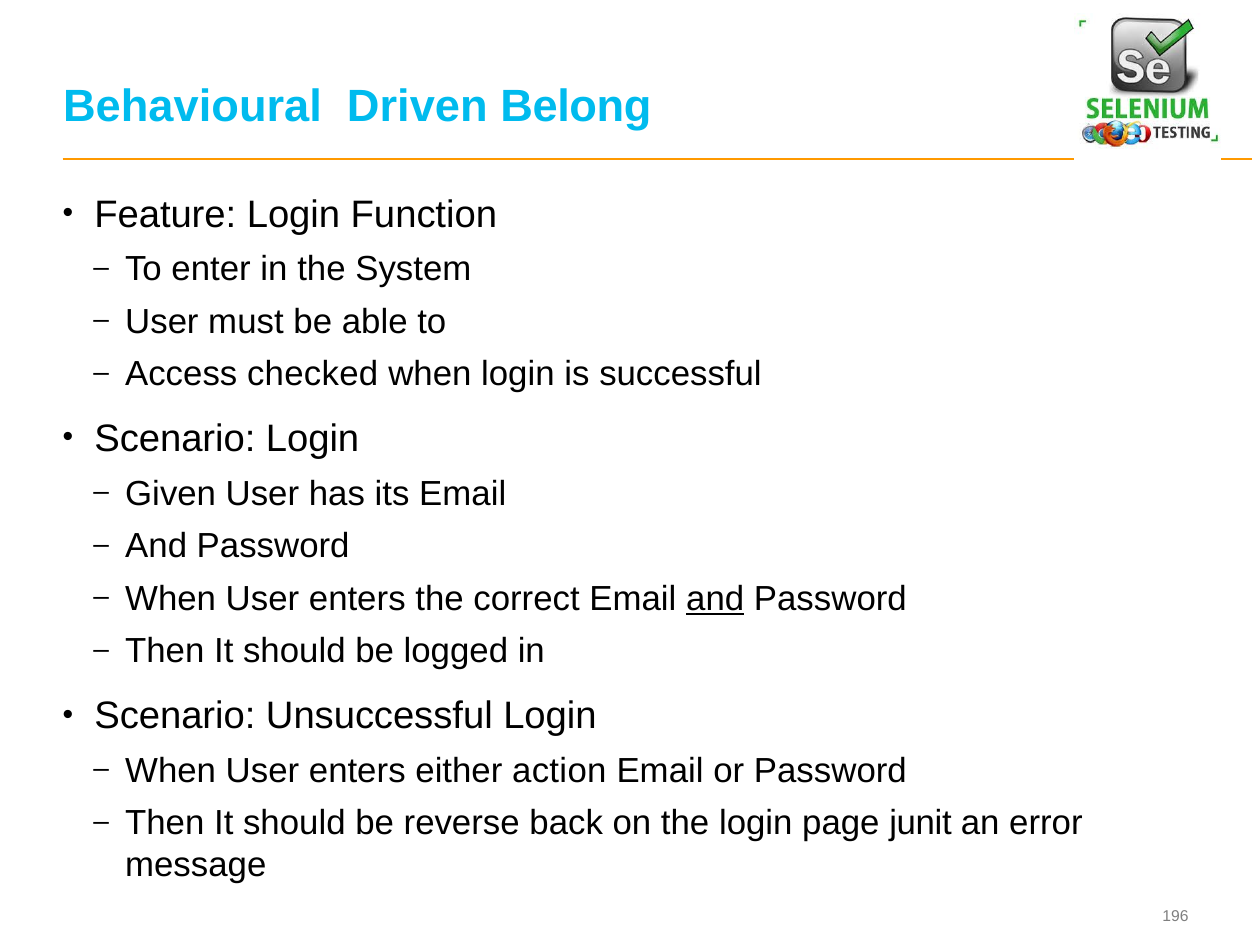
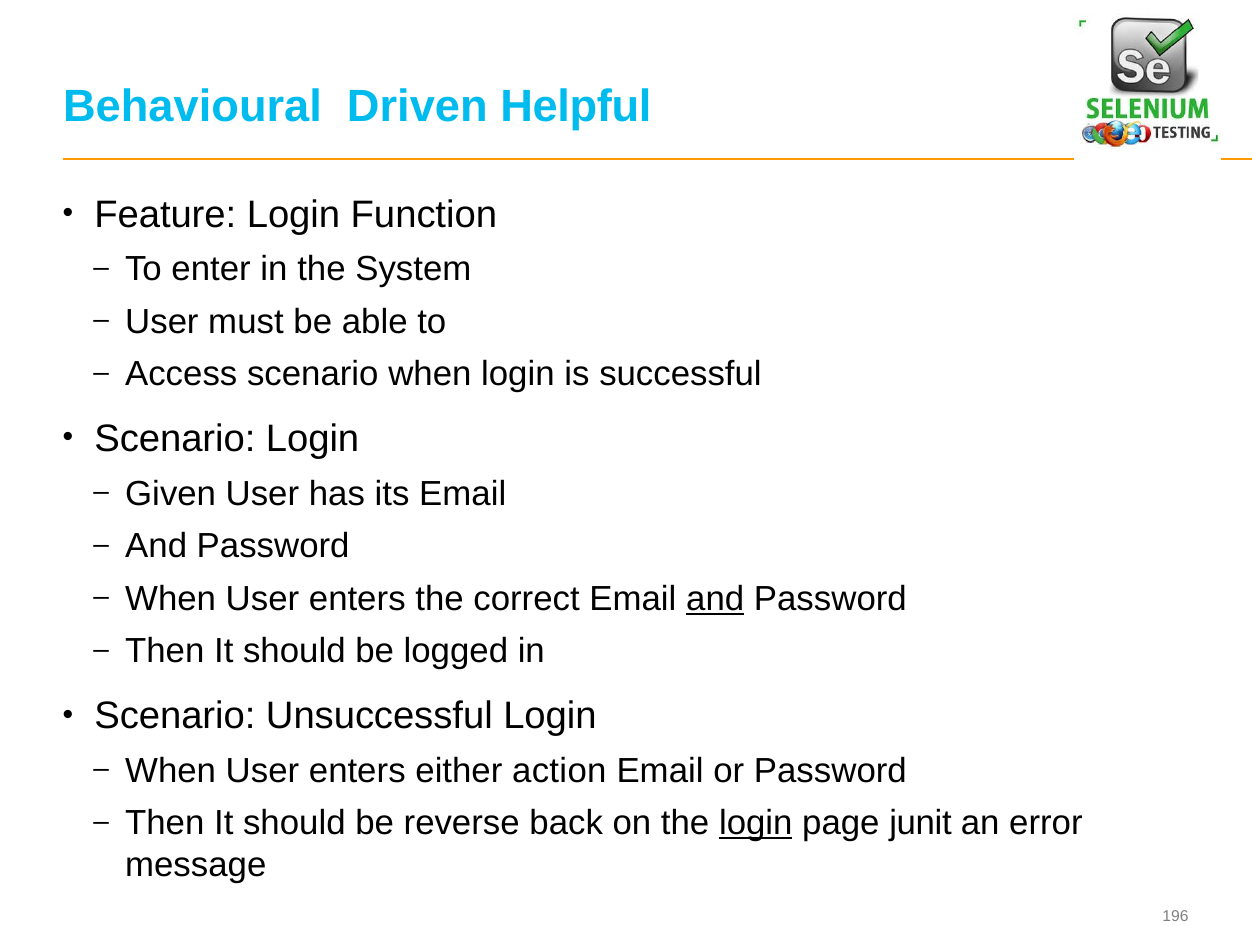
Belong: Belong -> Helpful
Access checked: checked -> scenario
login at (756, 823) underline: none -> present
